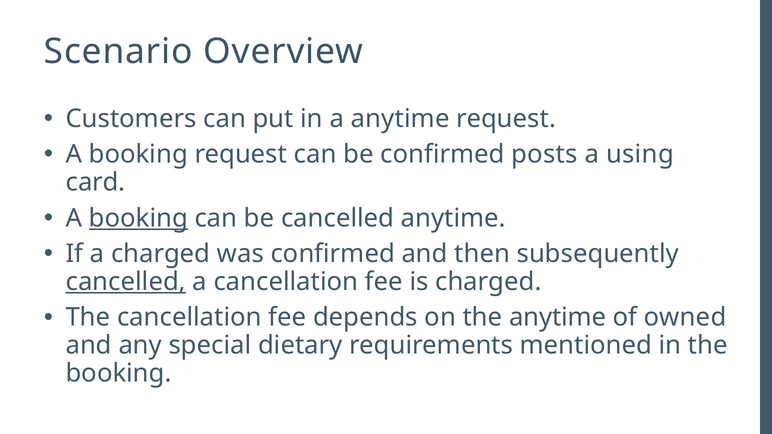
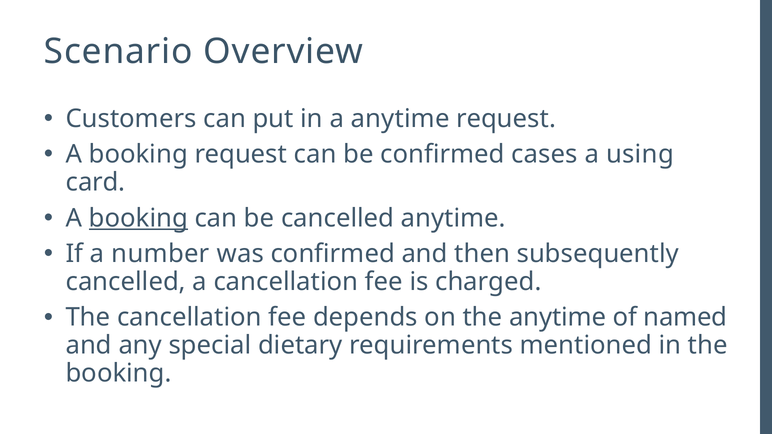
posts: posts -> cases
a charged: charged -> number
cancelled at (126, 282) underline: present -> none
owned: owned -> named
